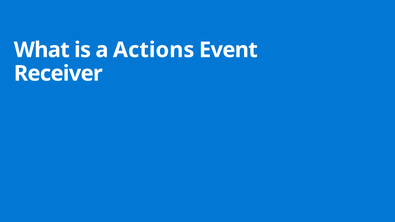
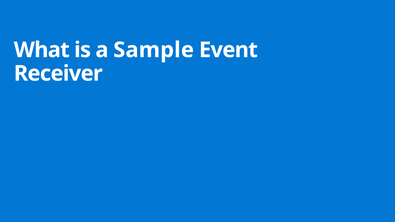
Actions: Actions -> Sample
